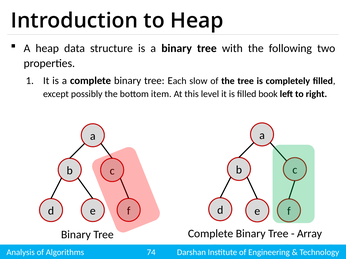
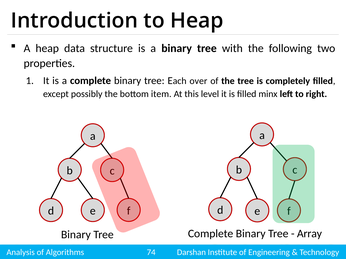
slow: slow -> over
book: book -> minx
